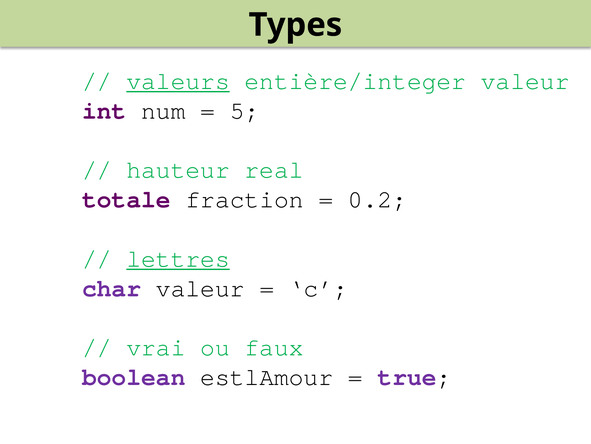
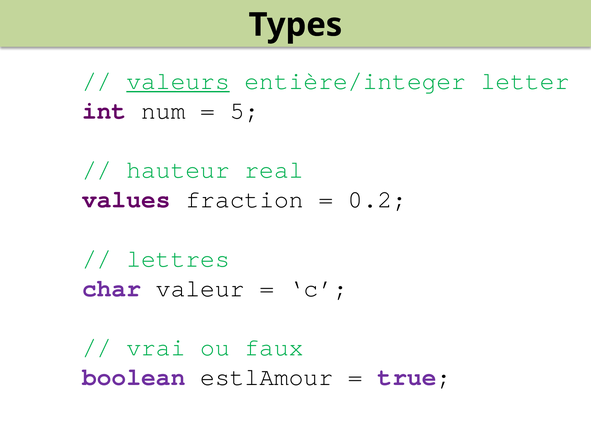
entière/integer valeur: valeur -> letter
totale: totale -> values
lettres underline: present -> none
